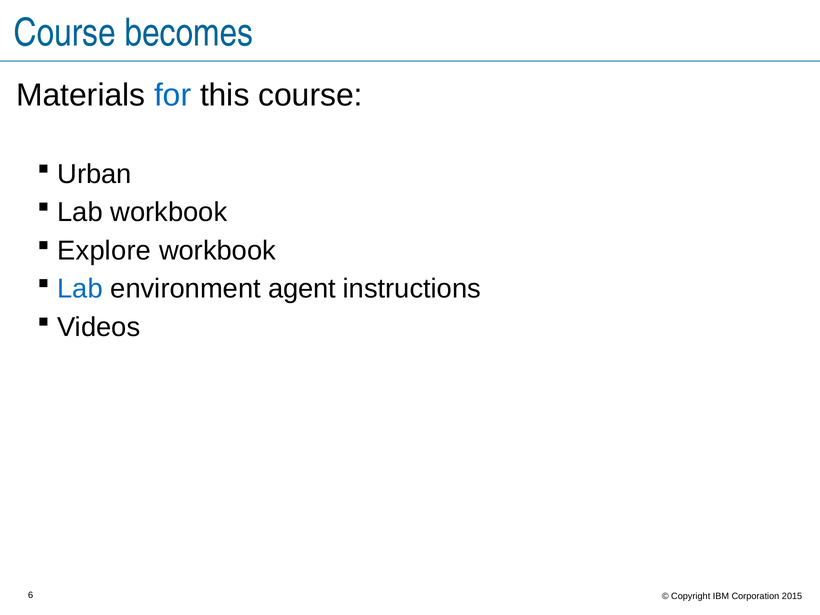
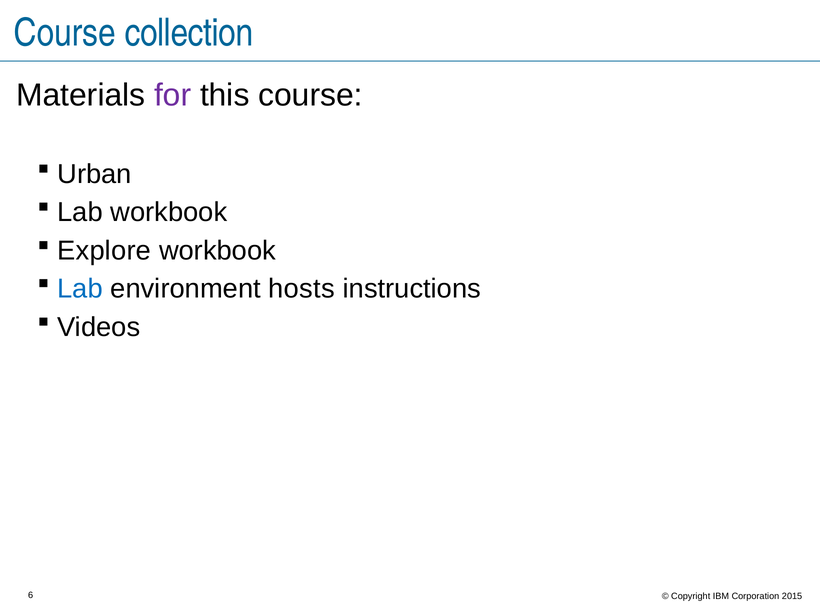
becomes: becomes -> collection
for colour: blue -> purple
agent: agent -> hosts
